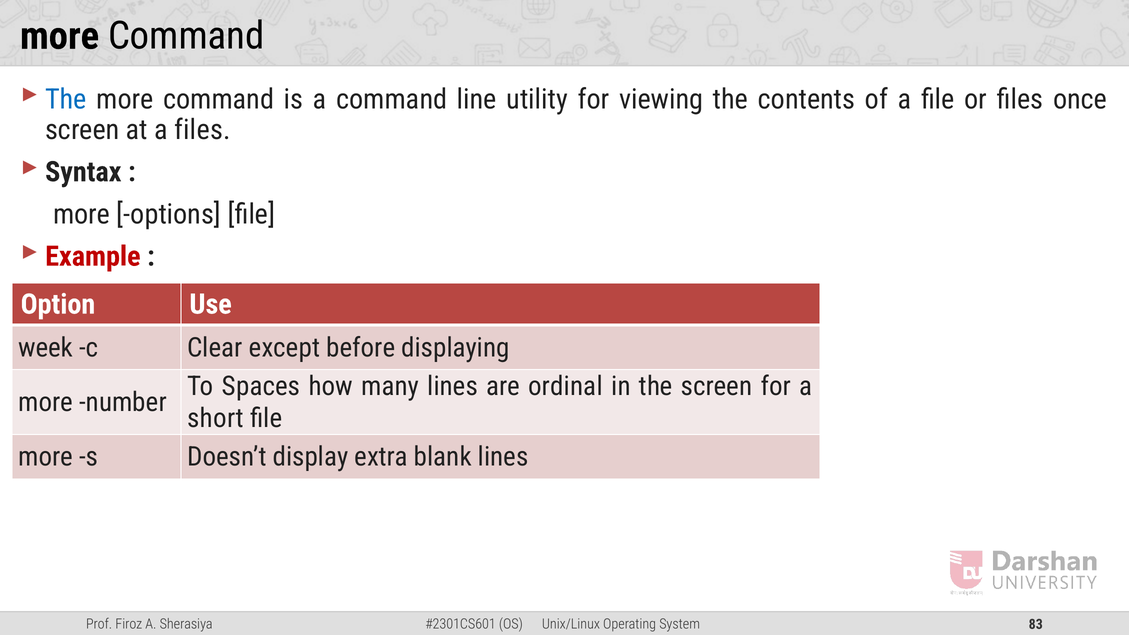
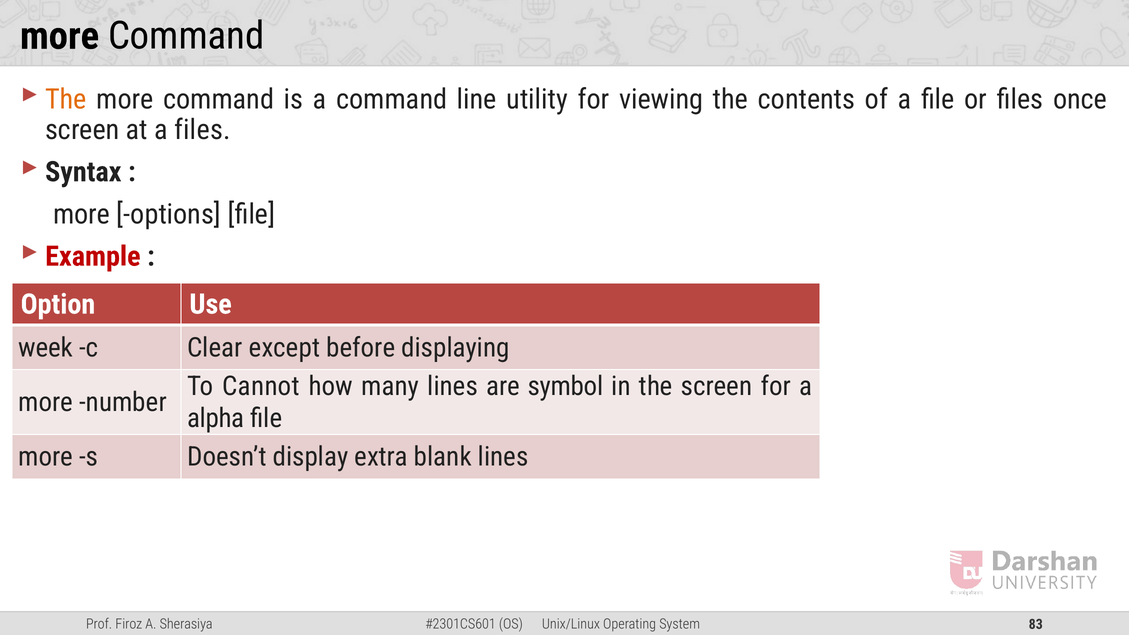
The at (66, 99) colour: blue -> orange
Spaces: Spaces -> Cannot
ordinal: ordinal -> symbol
short: short -> alpha
